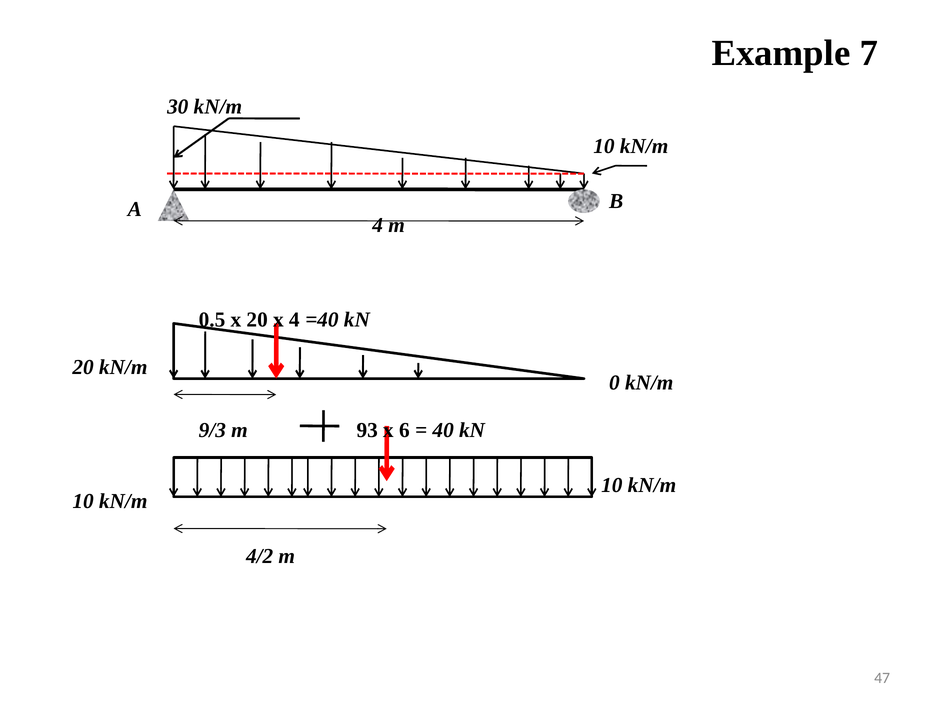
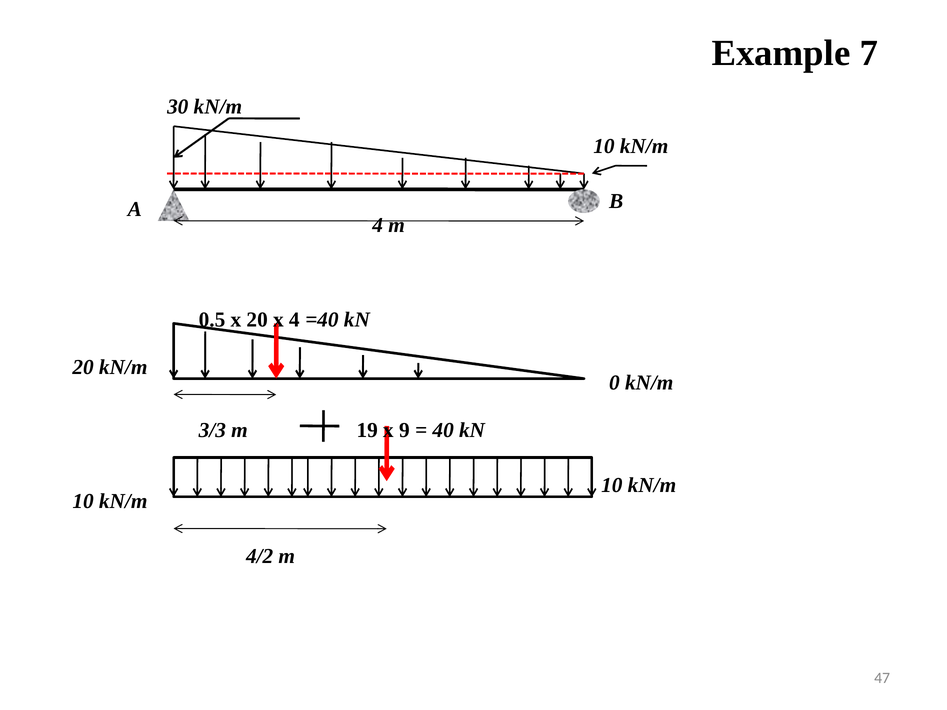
9/3: 9/3 -> 3/3
93: 93 -> 19
6: 6 -> 9
